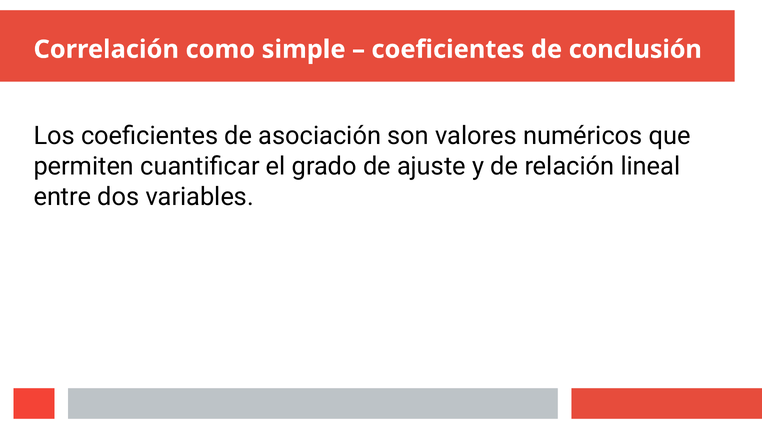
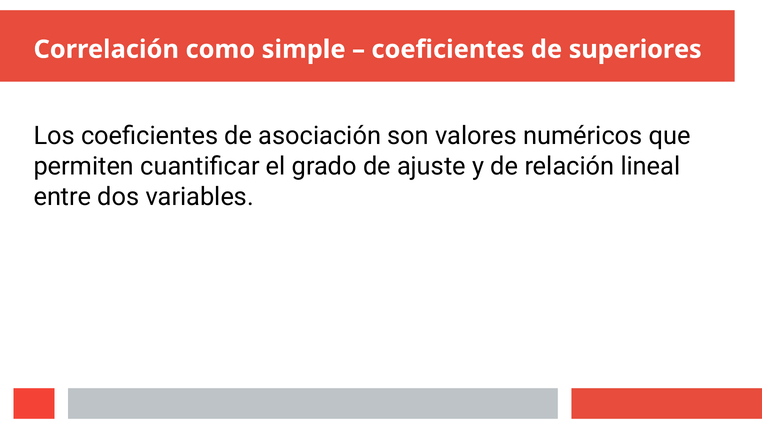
conclusión: conclusión -> superiores
